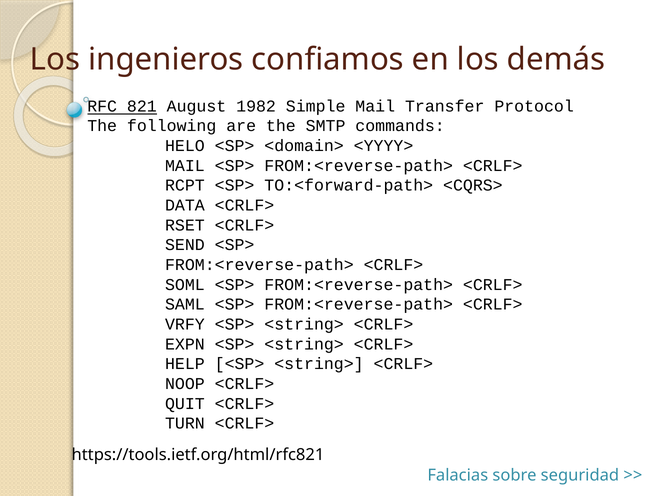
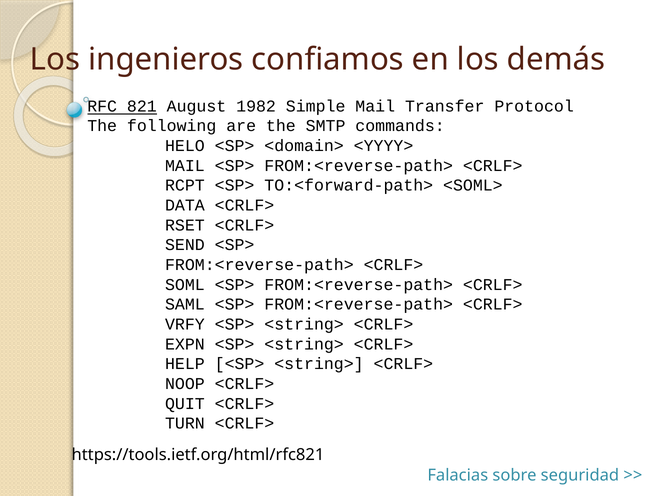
<CQRS>: <CQRS> -> <SOML>
